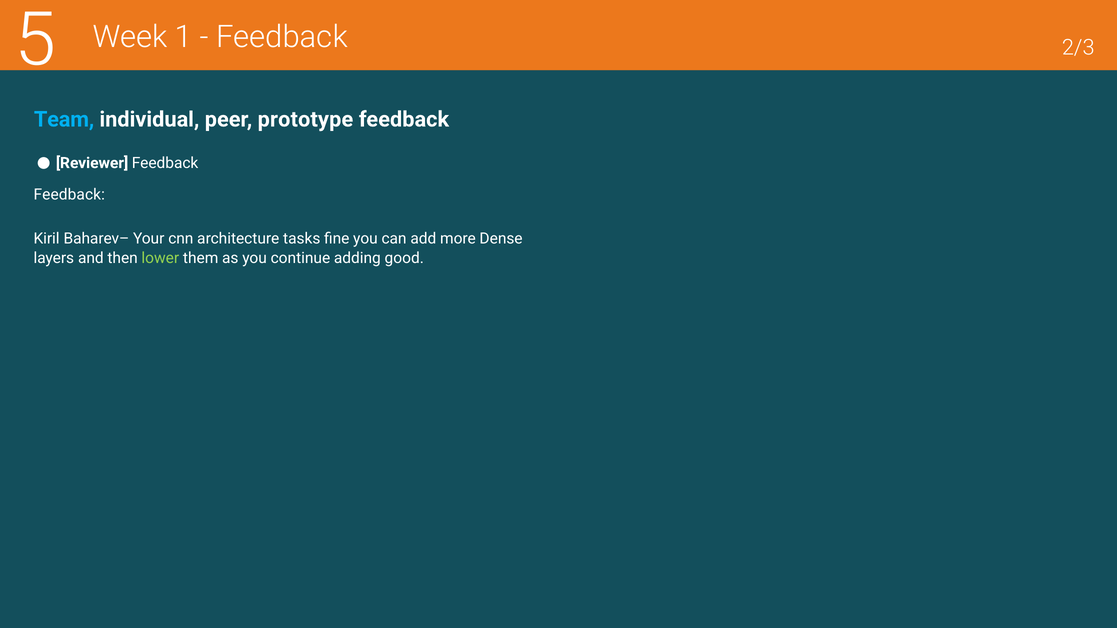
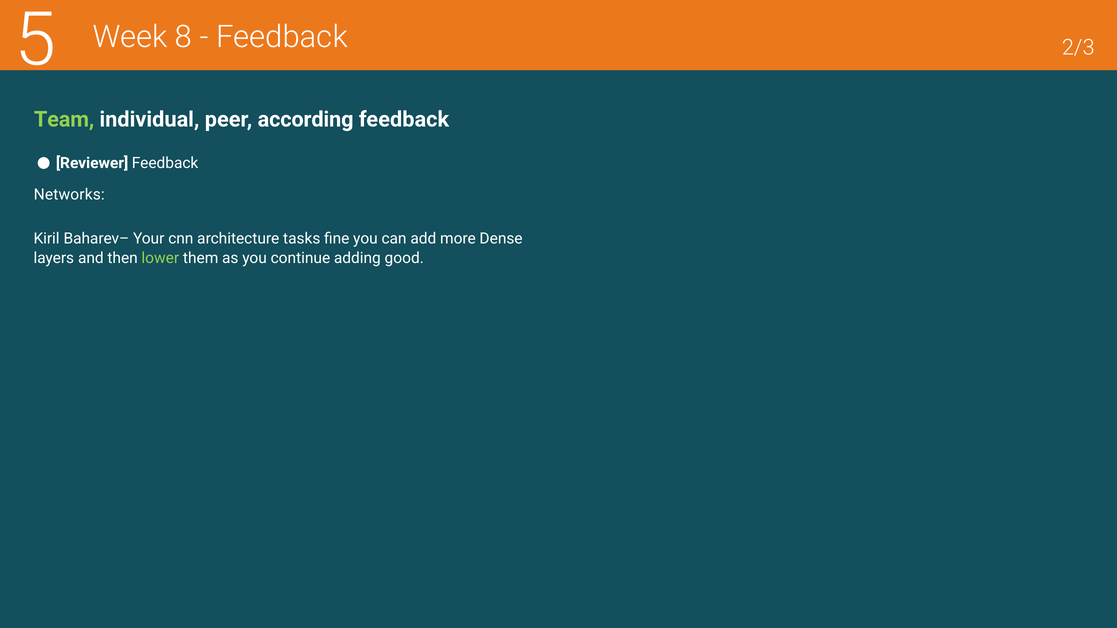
1: 1 -> 8
Team colour: light blue -> light green
prototype: prototype -> according
Feedback at (69, 195): Feedback -> Networks
